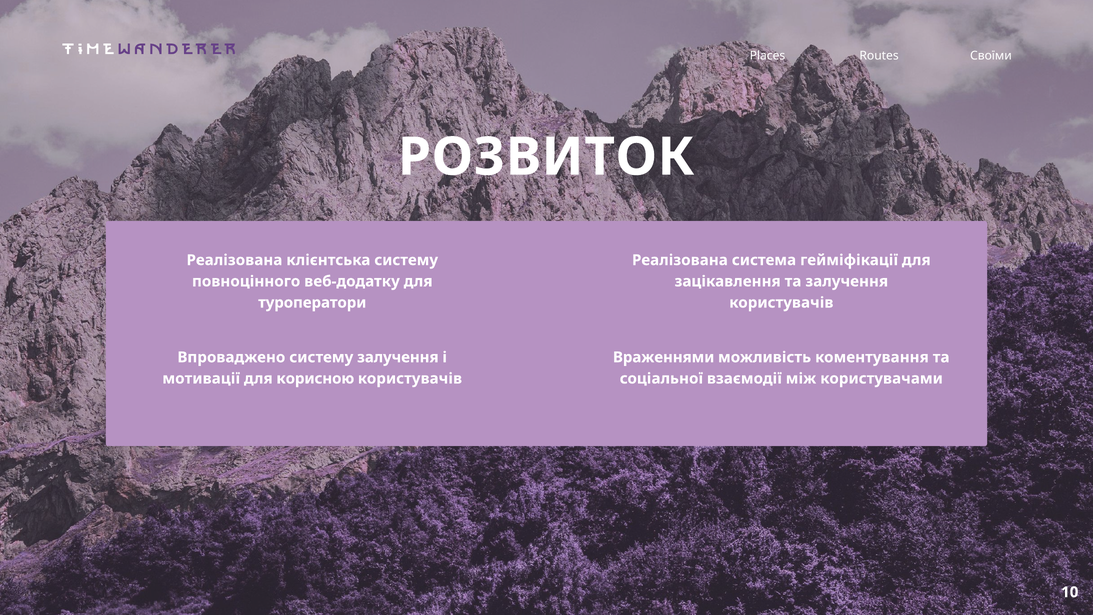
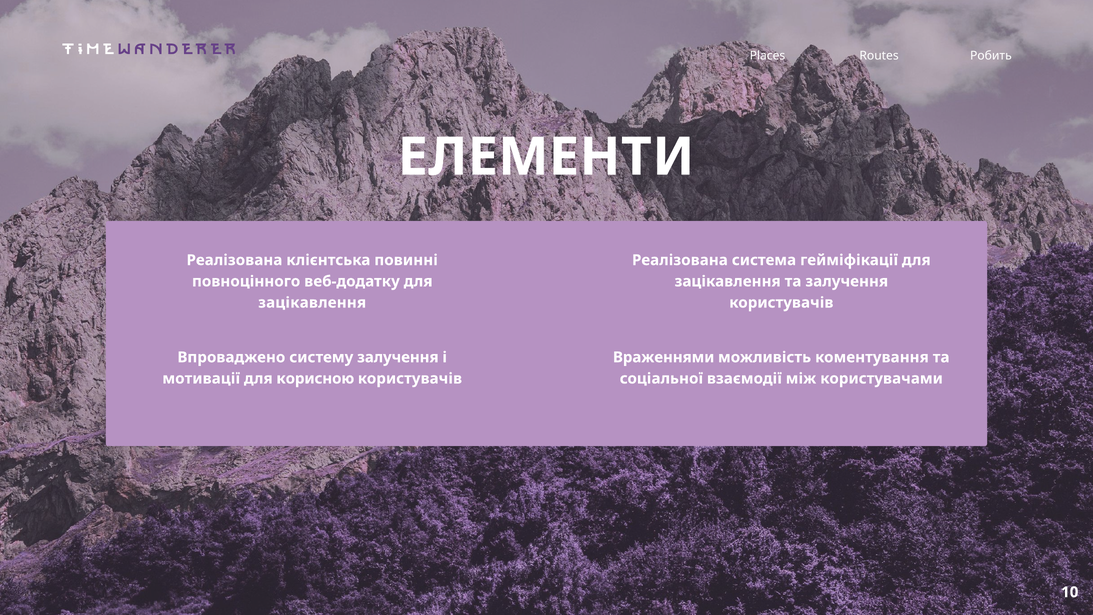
Своїми: Своїми -> Робить
РОЗВИТОК: РОЗВИТОК -> ЕЛЕМЕНТИ
клієнтська систему: систему -> повинні
туроператори at (312, 303): туроператори -> зацікавлення
